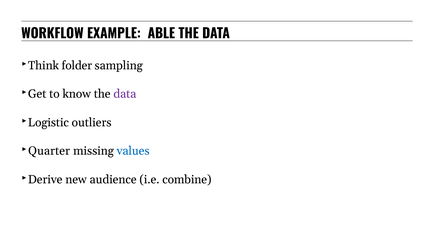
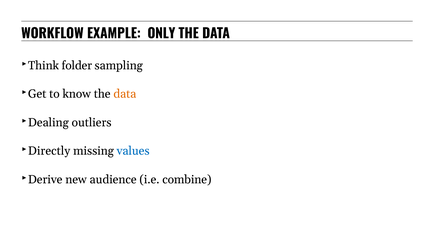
ABLE: ABLE -> ONLY
data at (125, 94) colour: purple -> orange
Logistic: Logistic -> Dealing
Quarter: Quarter -> Directly
